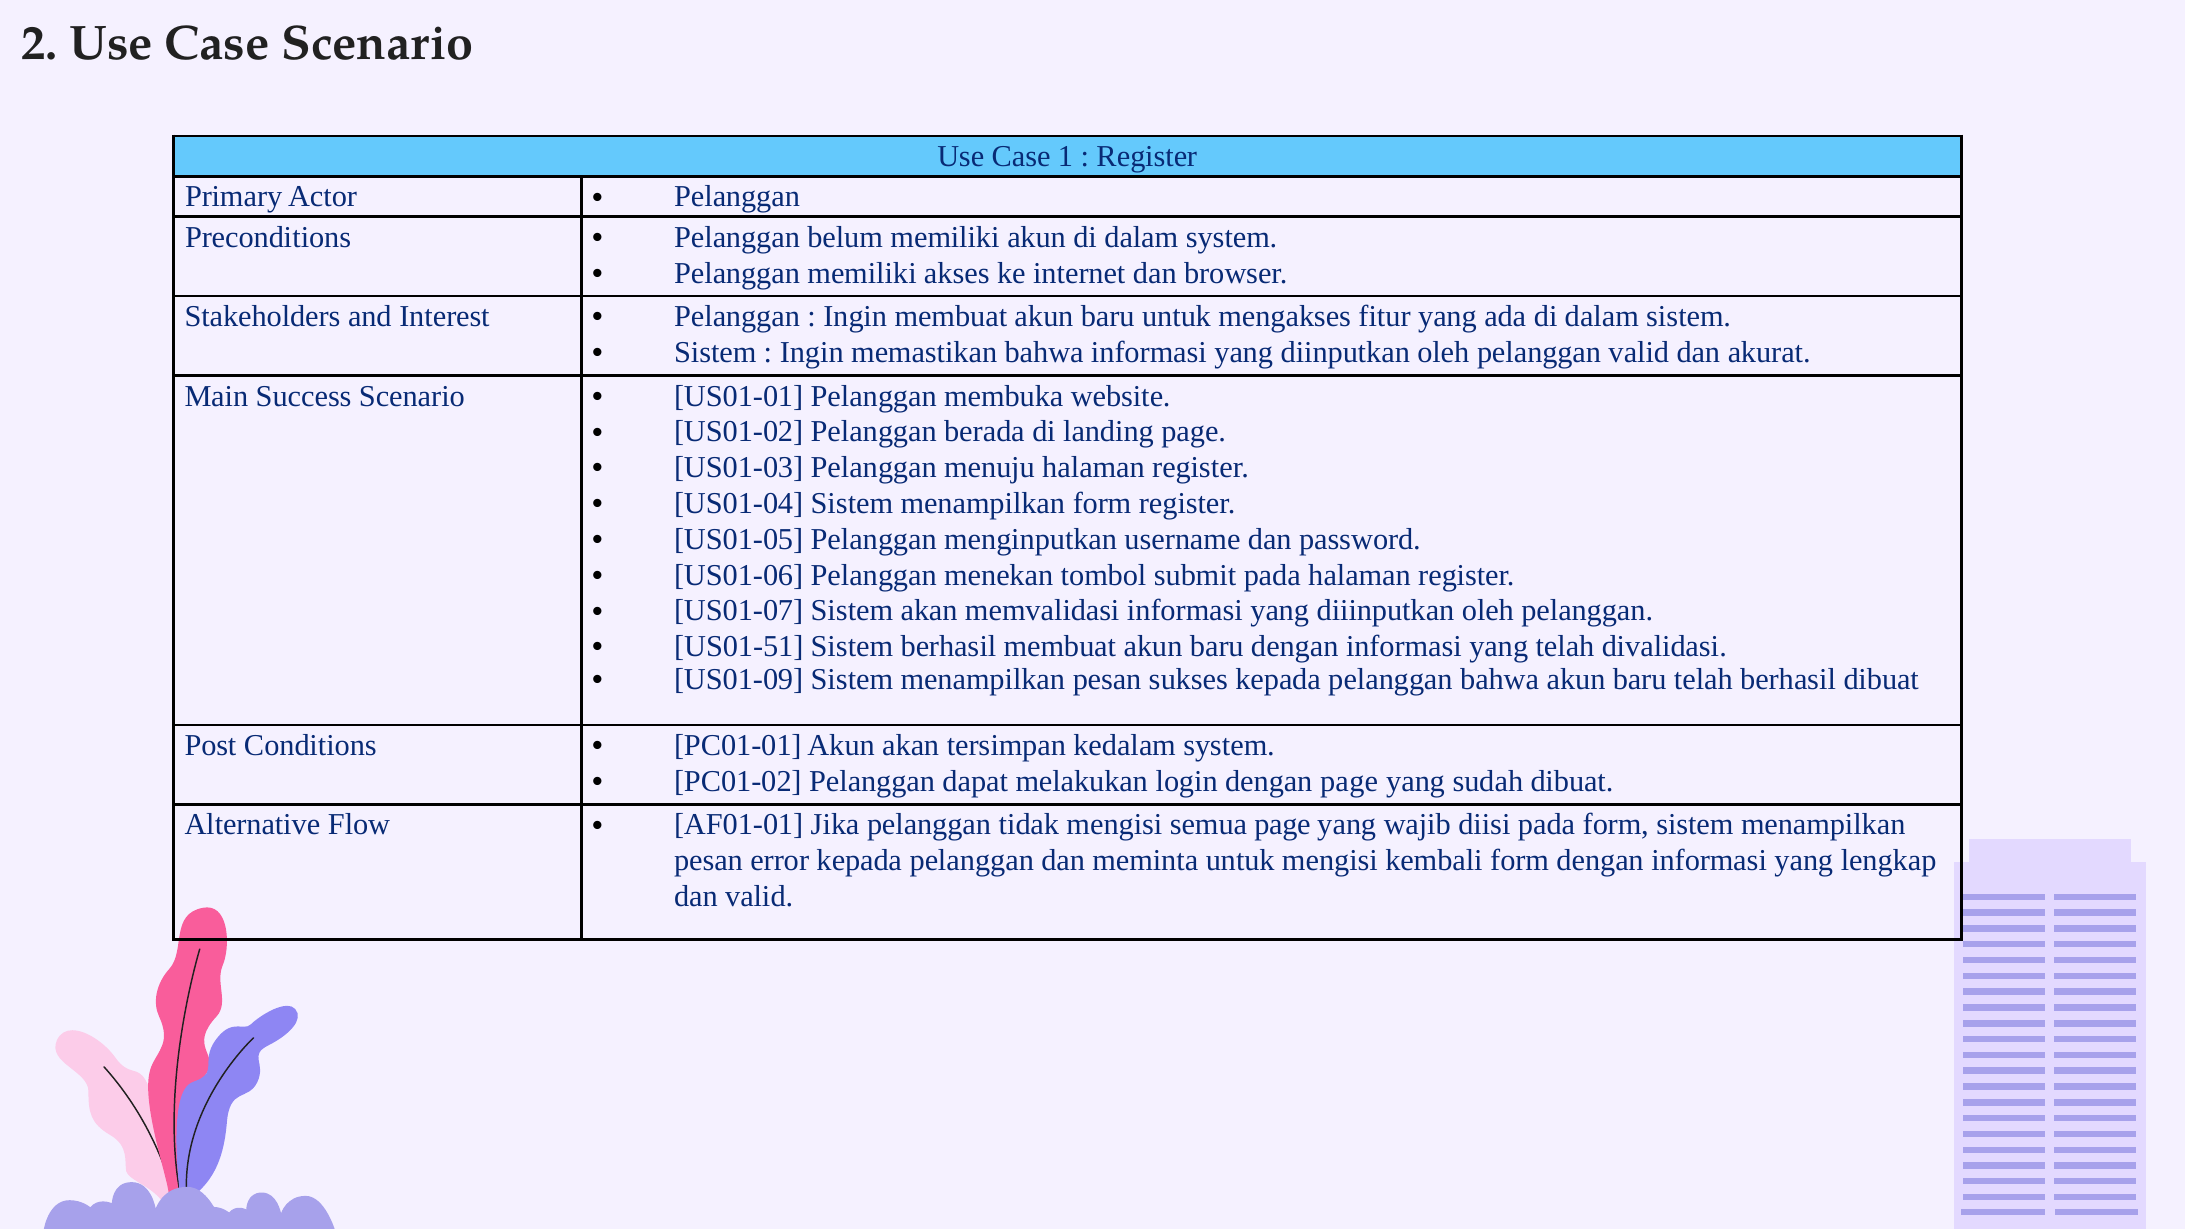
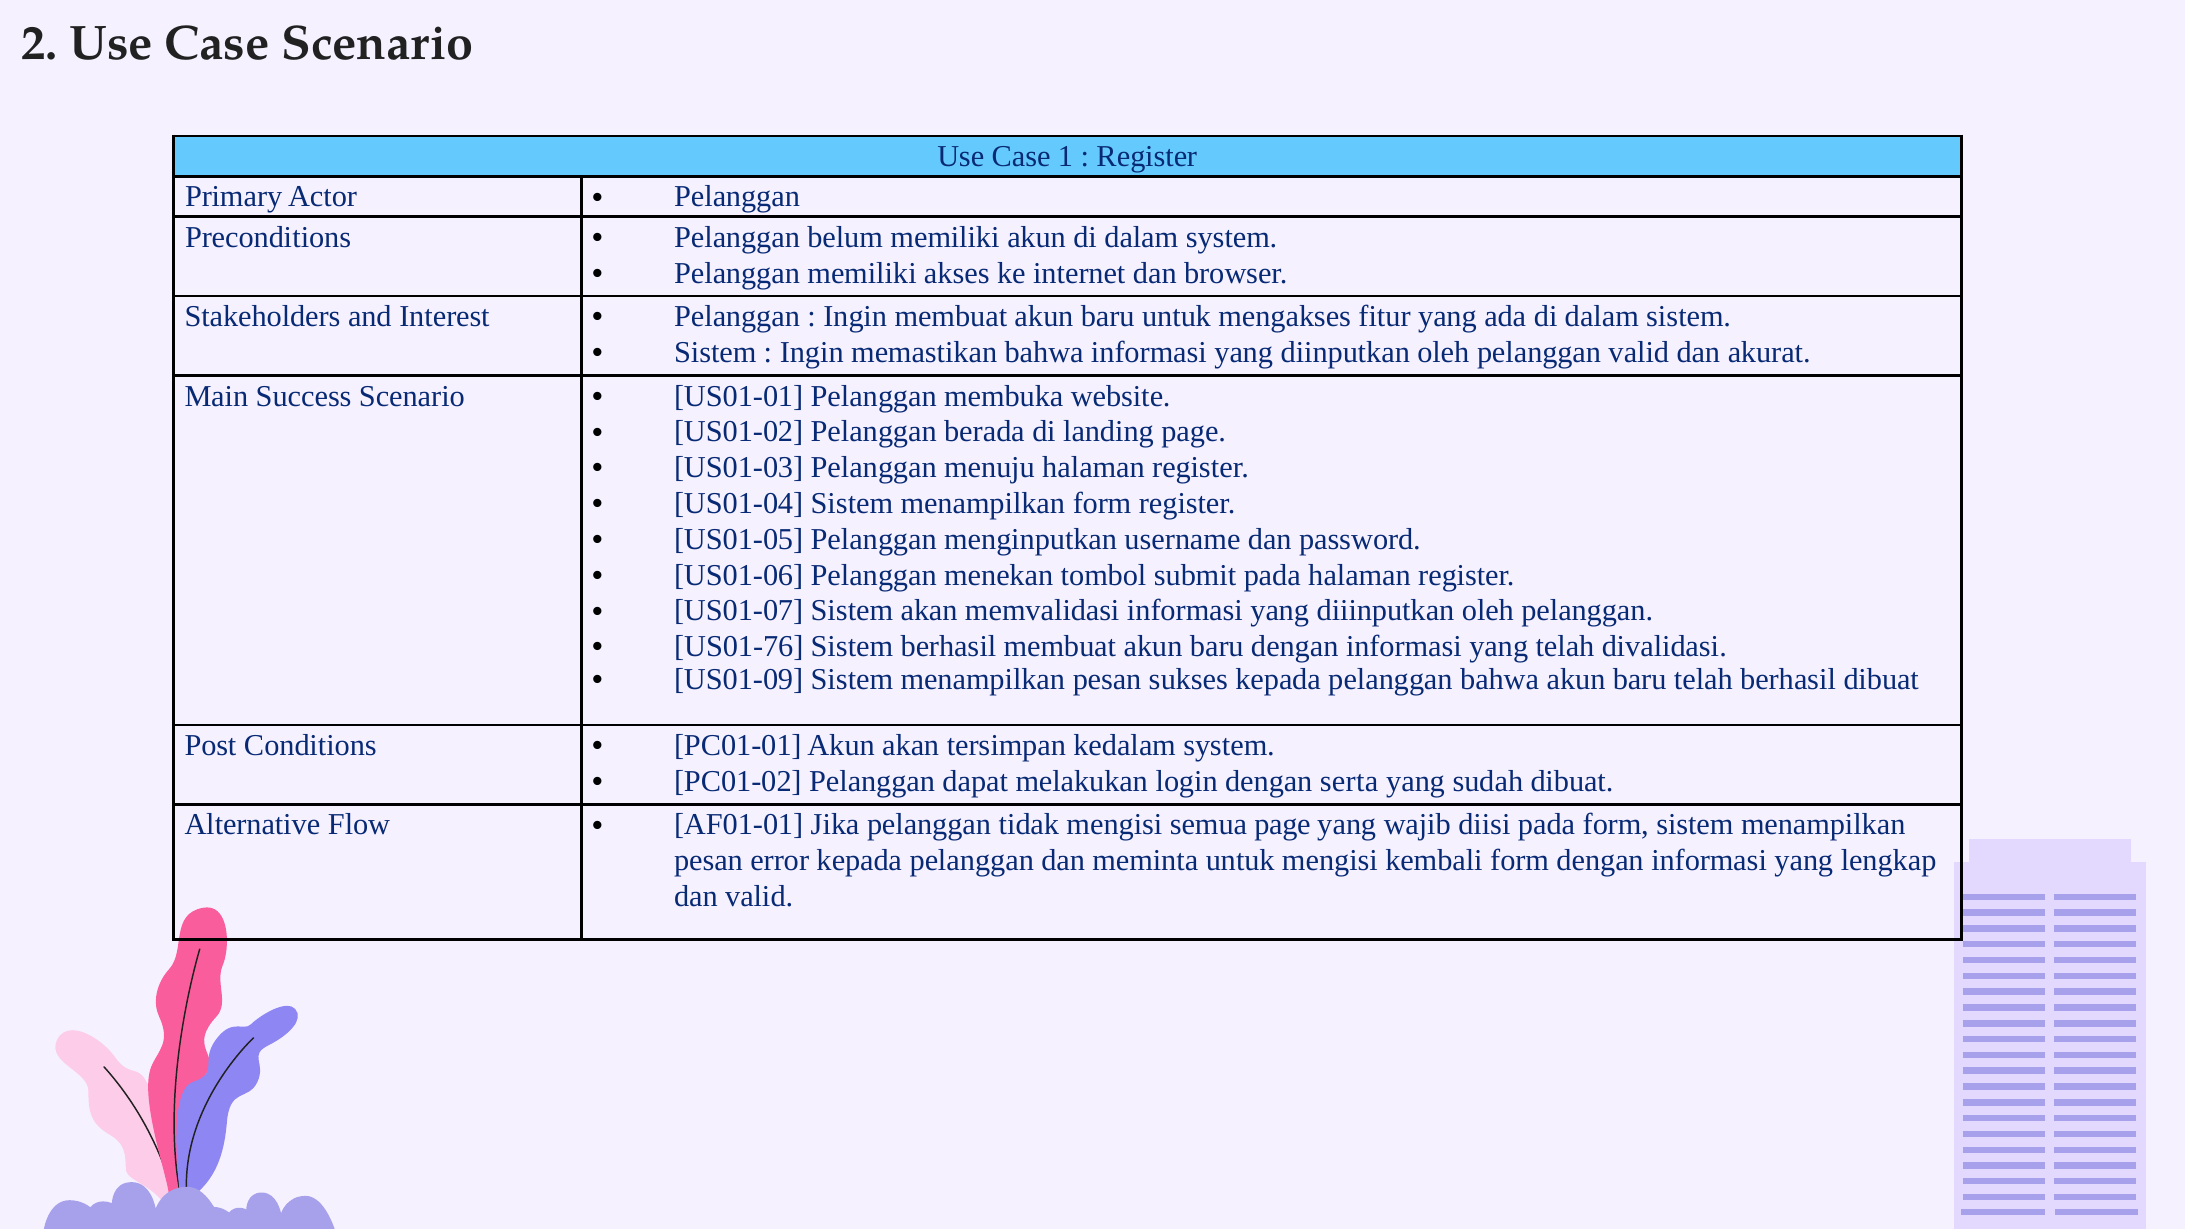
US01-51: US01-51 -> US01-76
dengan page: page -> serta
